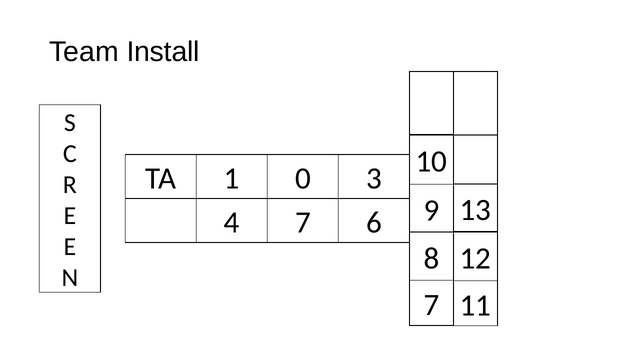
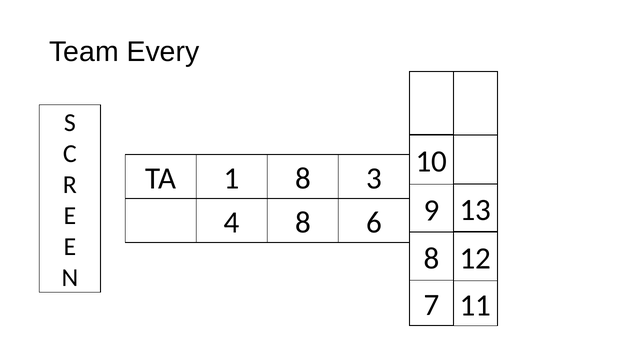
Install: Install -> Every
1 0: 0 -> 8
4 7: 7 -> 8
